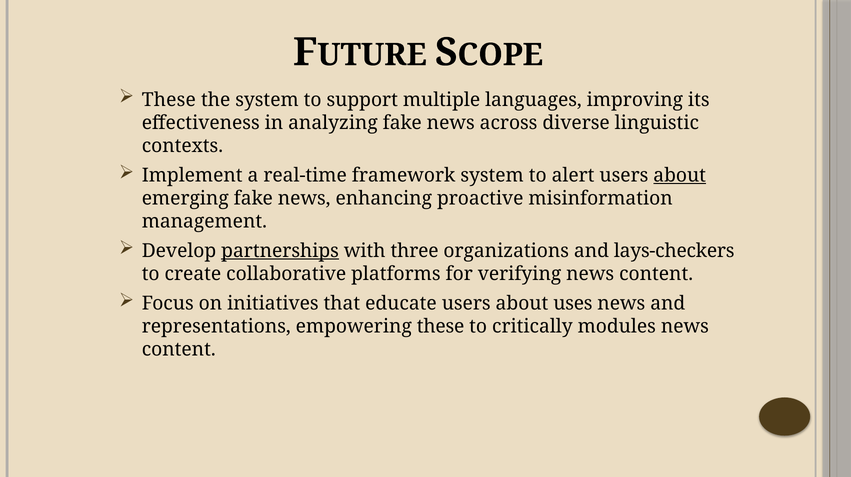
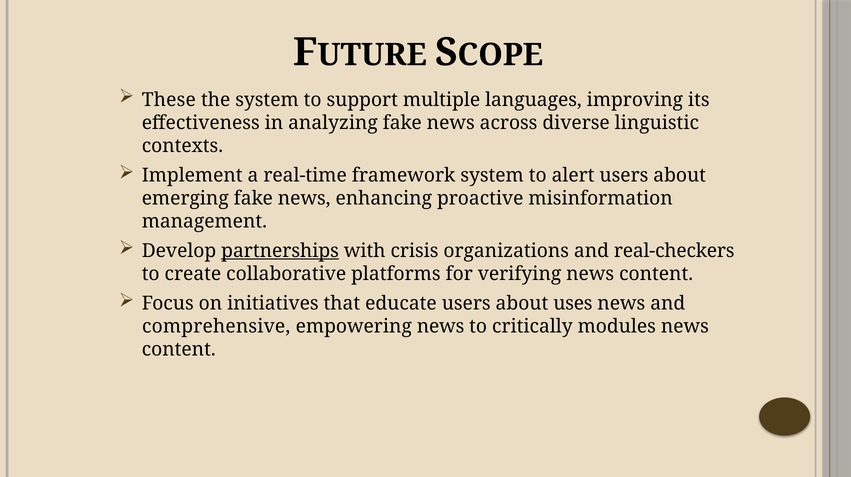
about at (680, 175) underline: present -> none
three: three -> crisis
lays-checkers: lays-checkers -> real-checkers
representations: representations -> comprehensive
empowering these: these -> news
